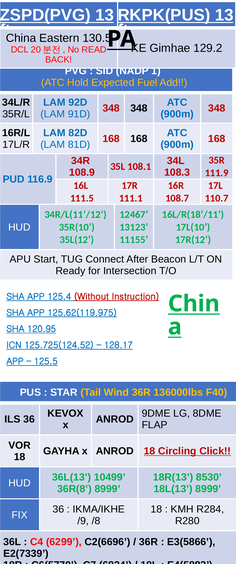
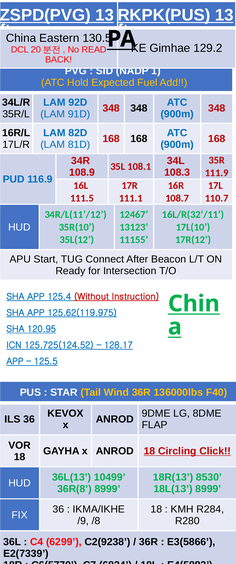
16L/R(18’/11: 16L/R(18’/11 -> 16L/R(32’/11
C2(6696: C2(6696 -> C2(9238
